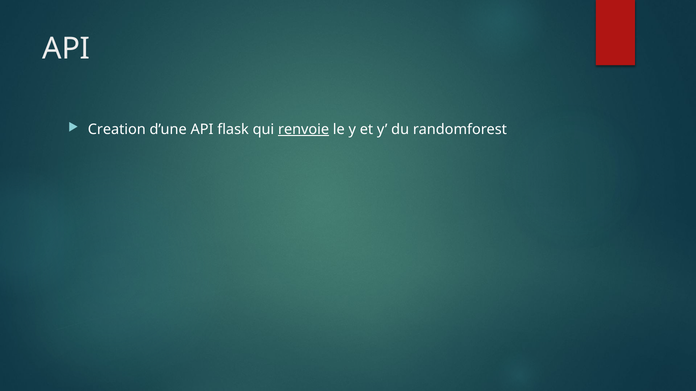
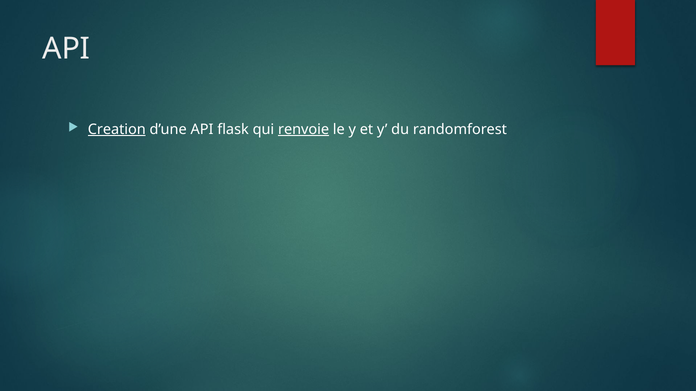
Creation underline: none -> present
